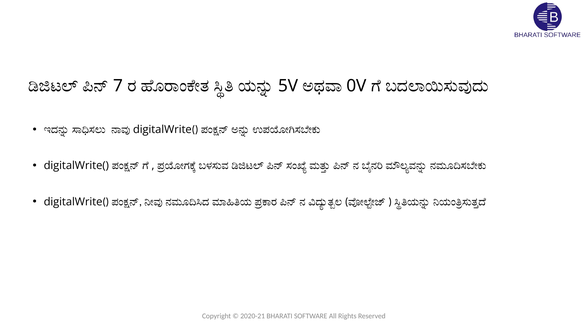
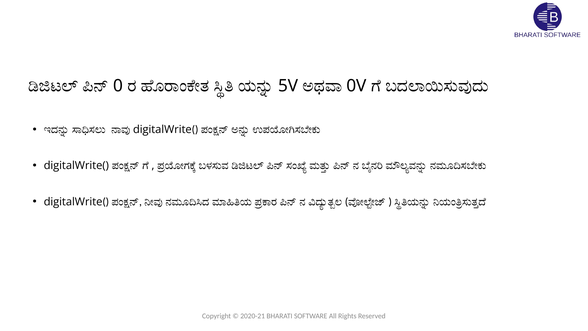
7: 7 -> 0
